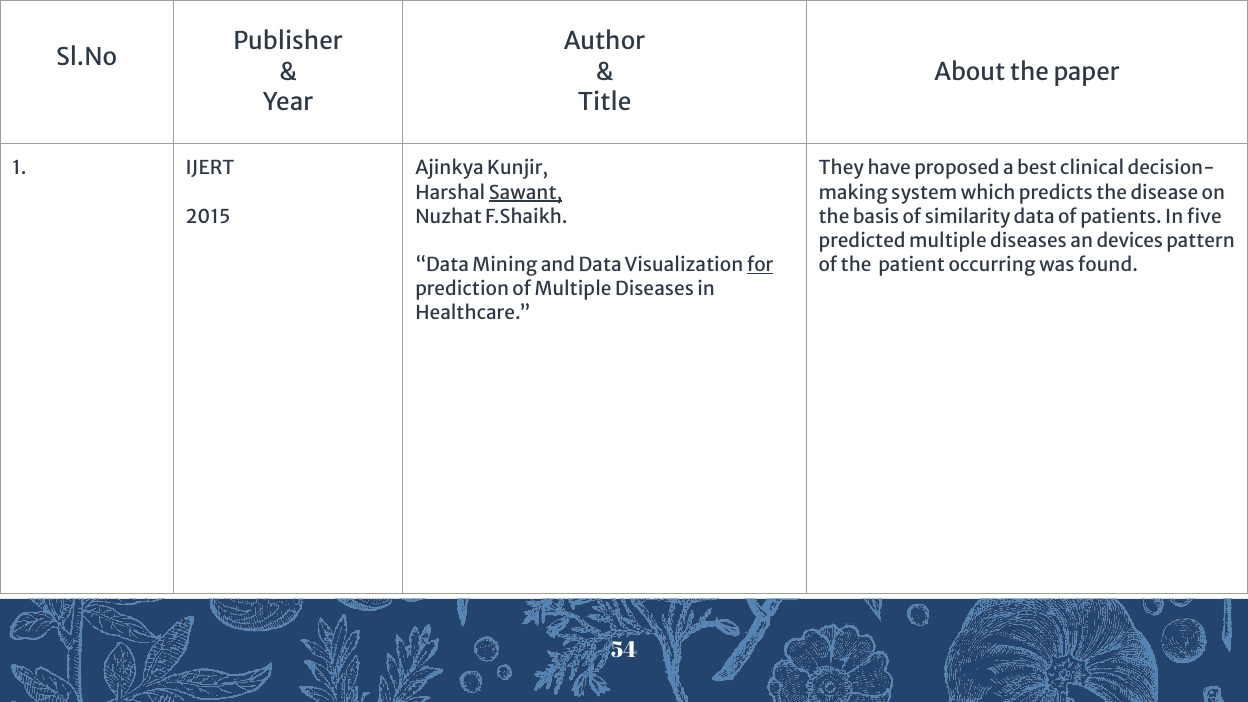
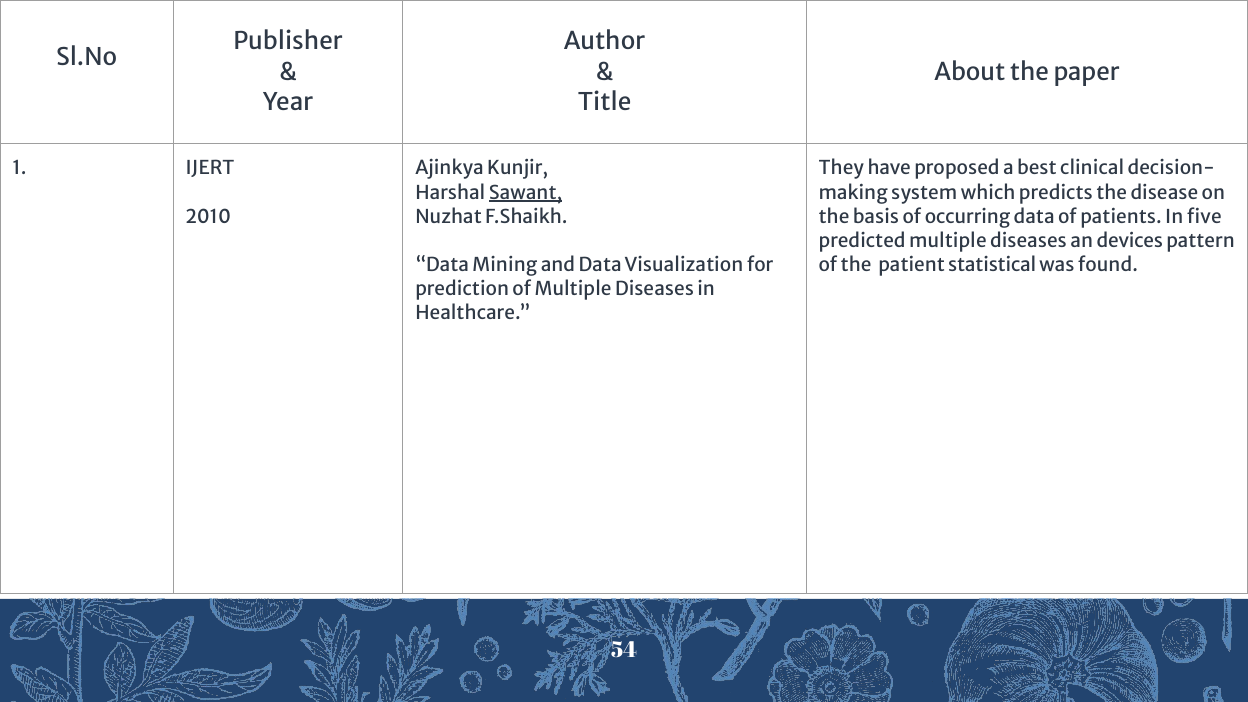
2015: 2015 -> 2010
similarity: similarity -> occurring
for underline: present -> none
occurring: occurring -> statistical
